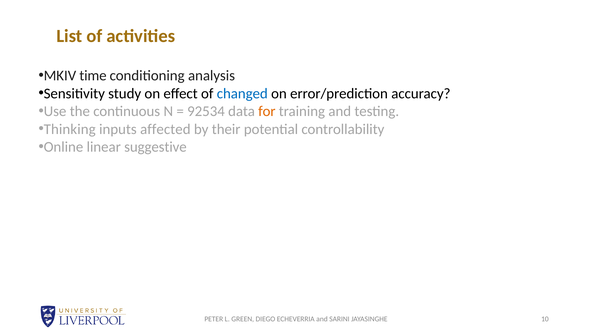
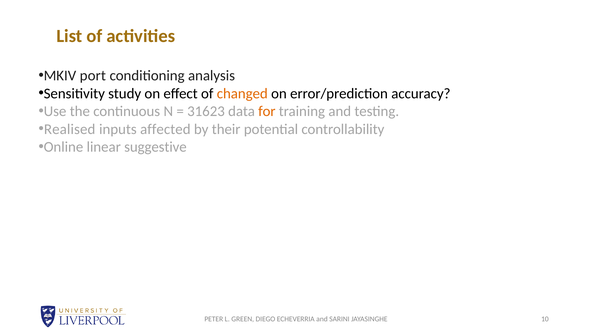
time: time -> port
changed colour: blue -> orange
92534: 92534 -> 31623
Thinking: Thinking -> Realised
